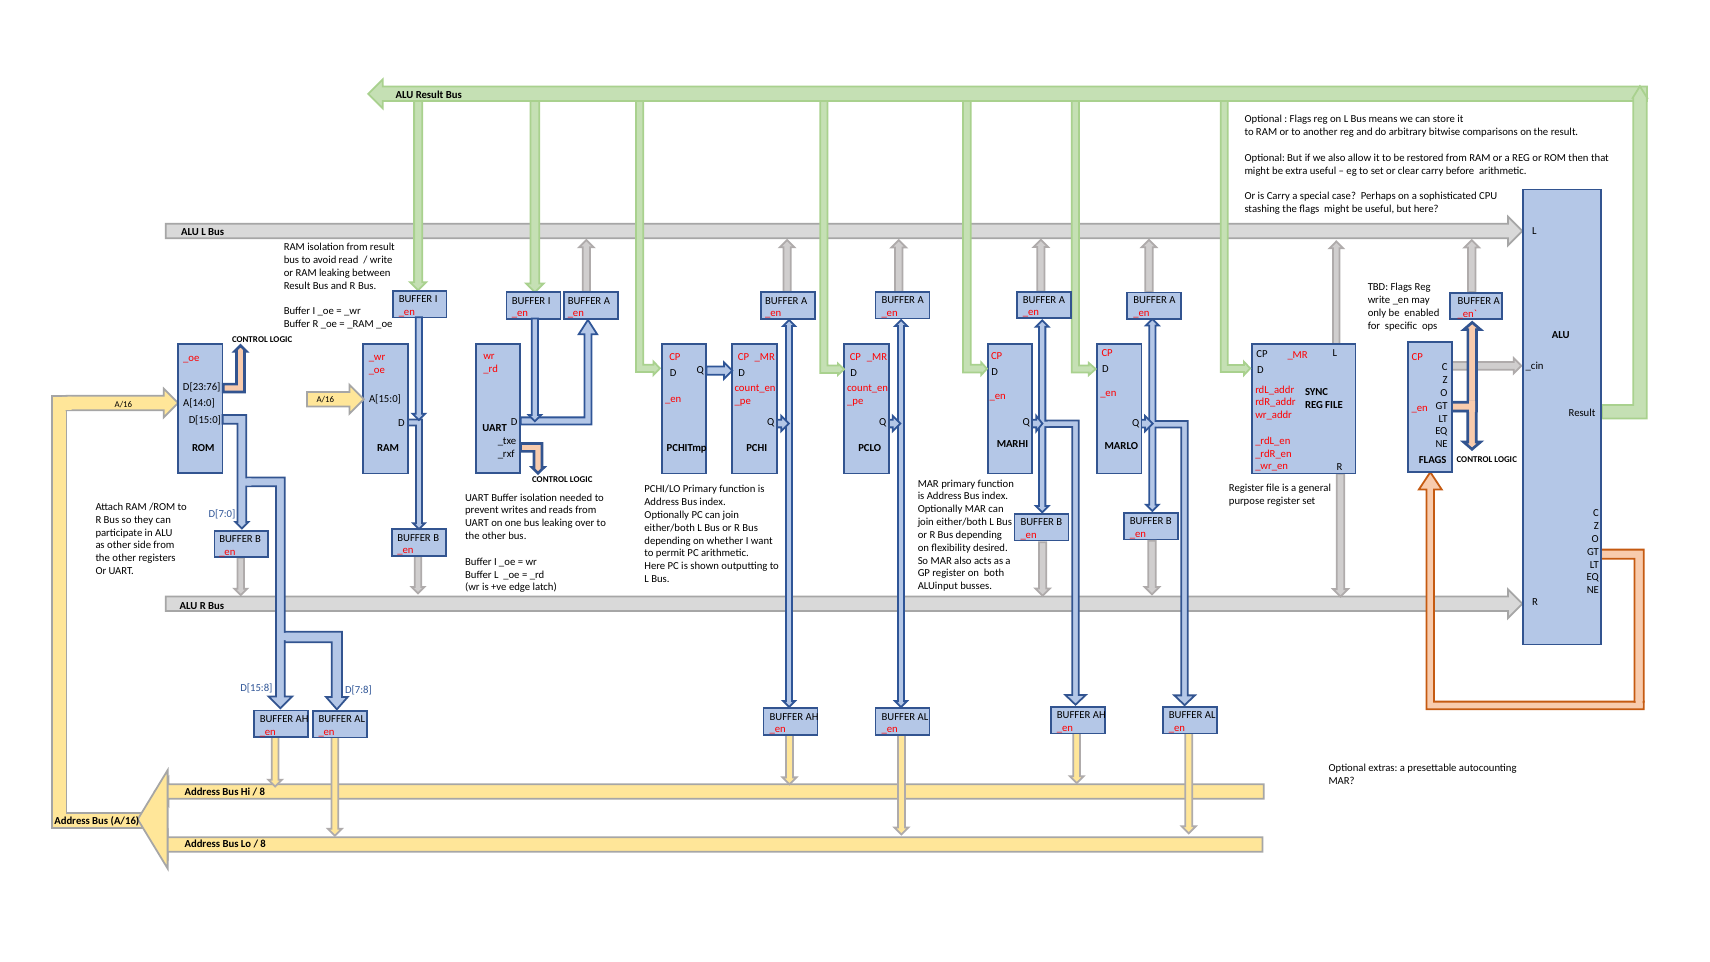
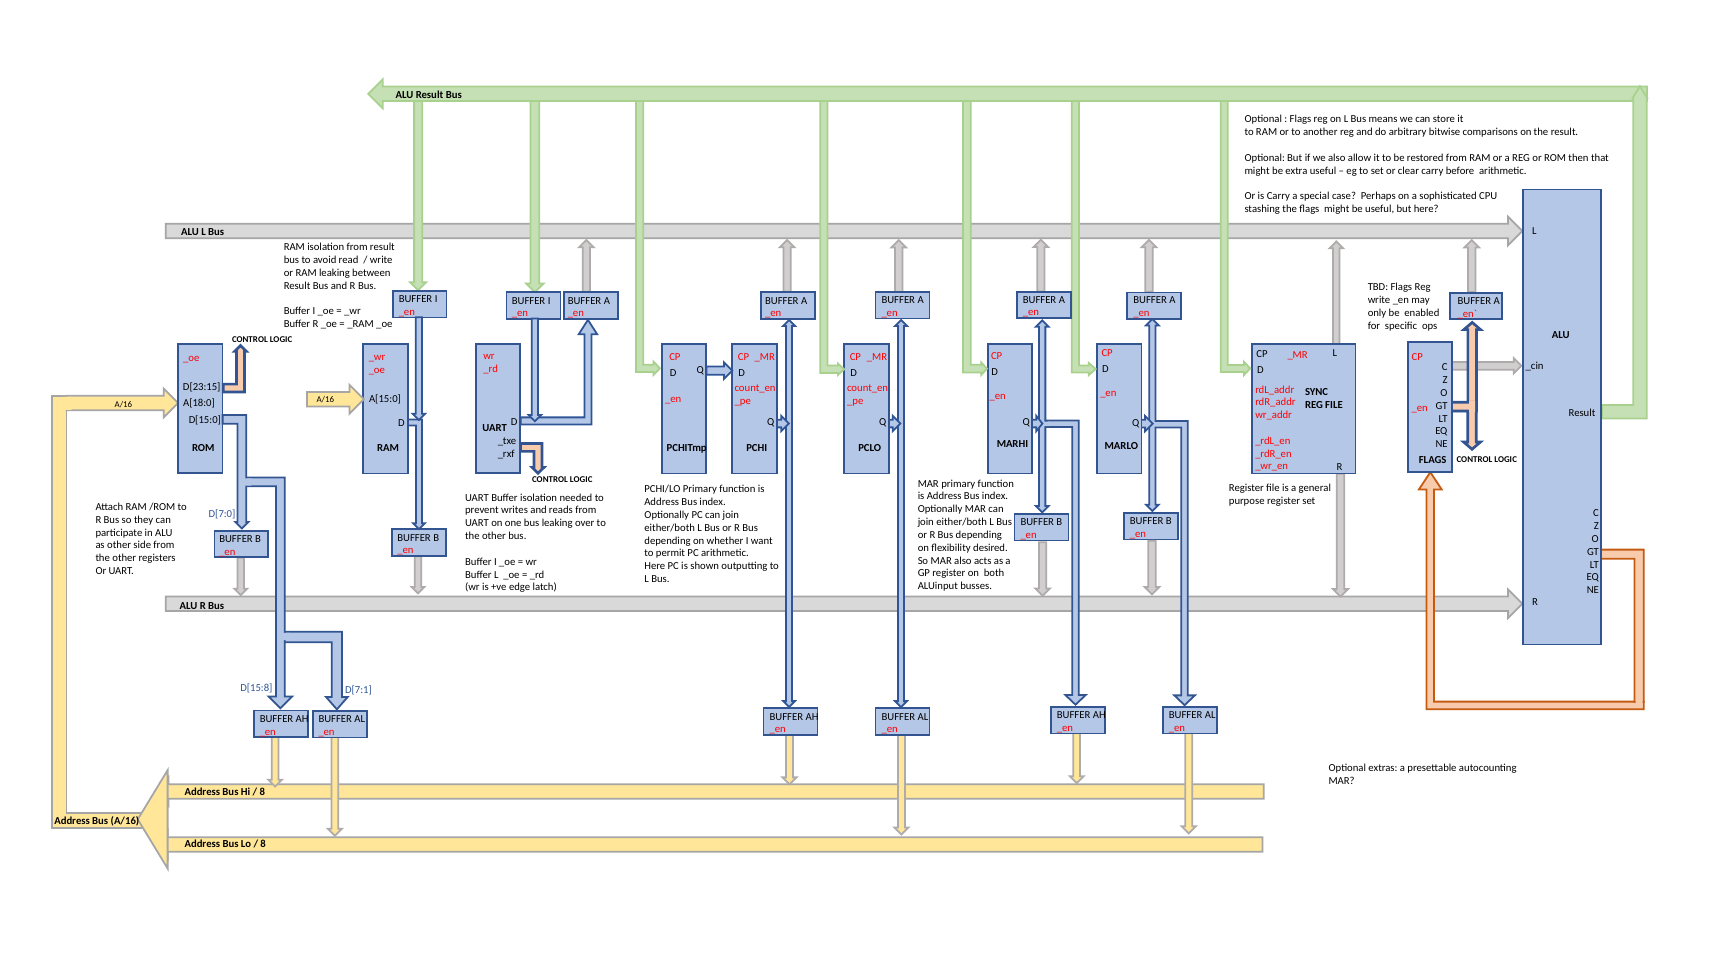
D[23:76: D[23:76 -> D[23:15
A[14:0: A[14:0 -> A[18:0
D[7:8: D[7:8 -> D[7:1
